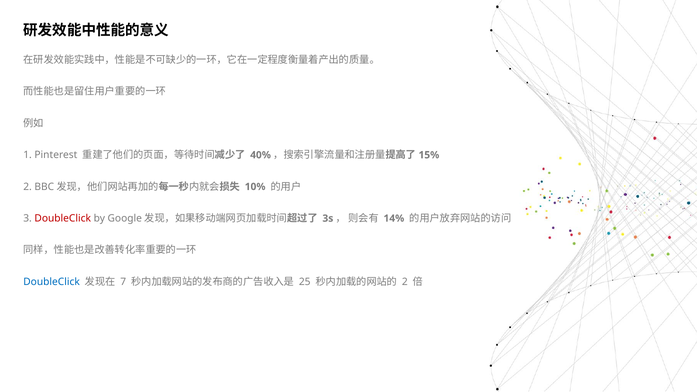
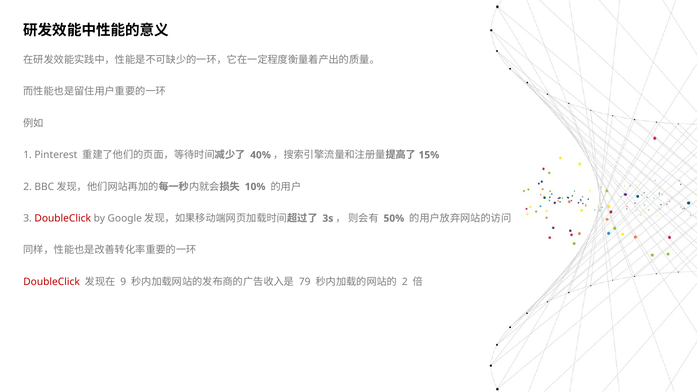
14%: 14% -> 50%
DoubleClick at (52, 282) colour: blue -> red
7: 7 -> 9
25: 25 -> 79
